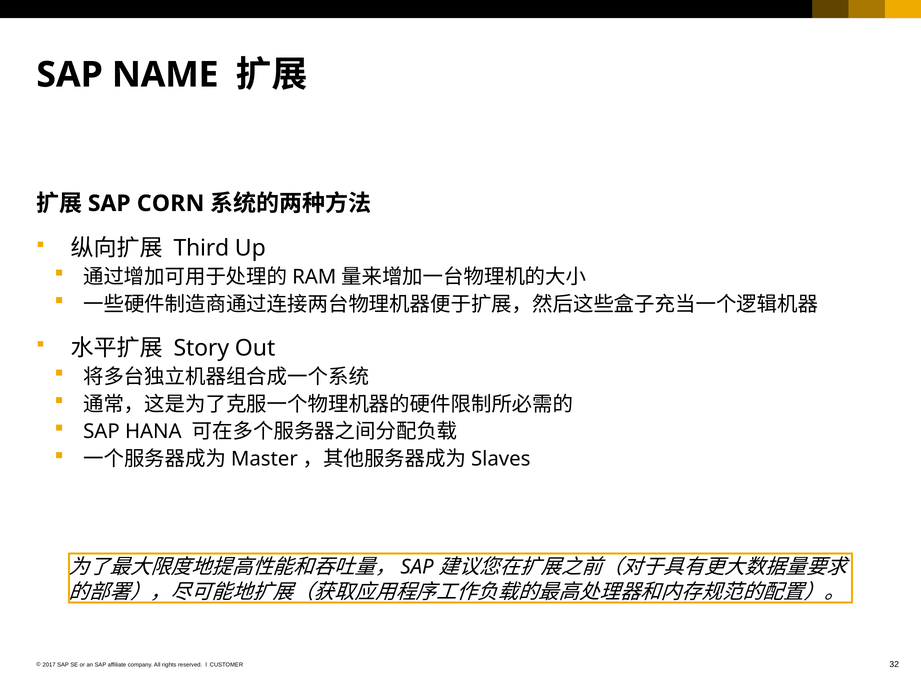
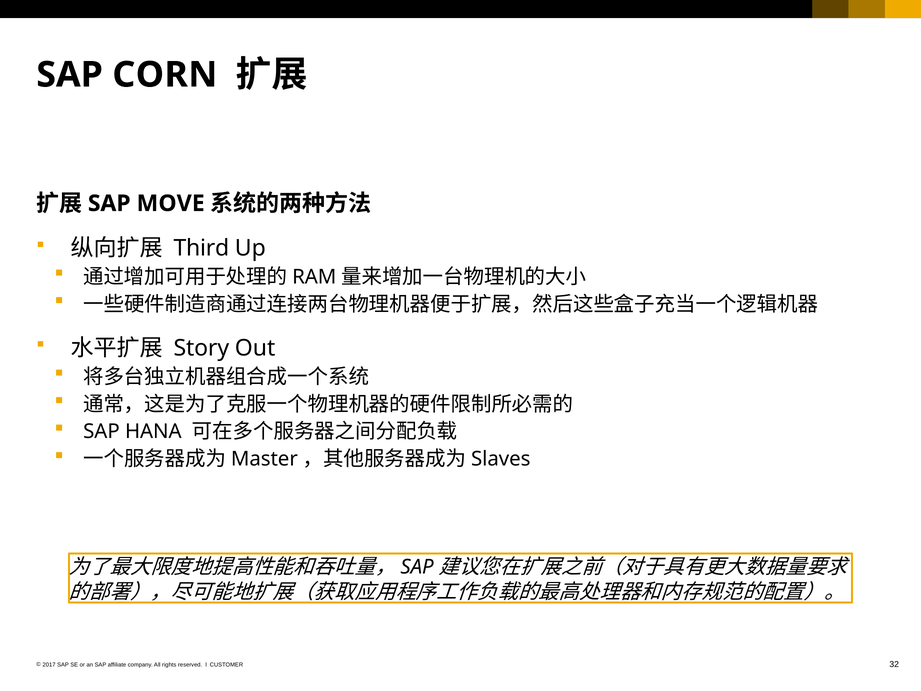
NAME: NAME -> CORN
CORN: CORN -> MOVE
